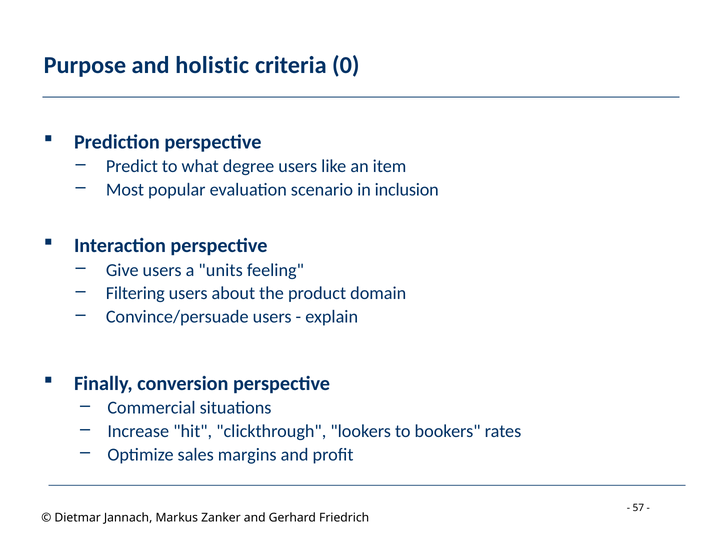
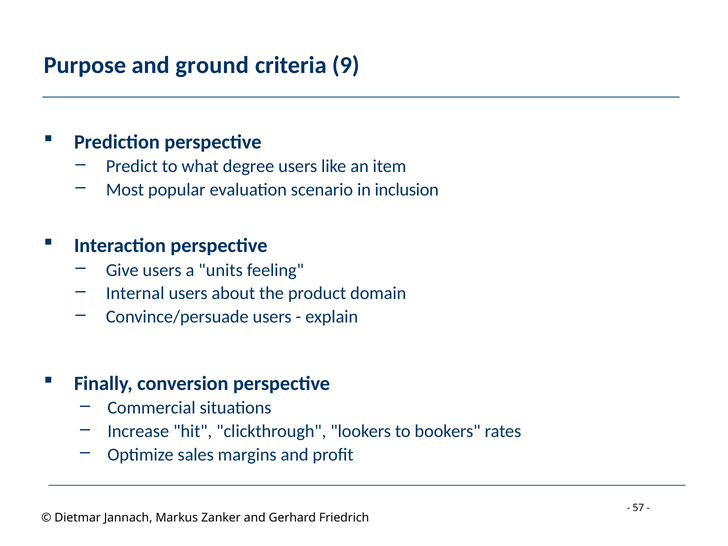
holistic: holistic -> ground
0: 0 -> 9
Filtering: Filtering -> Internal
